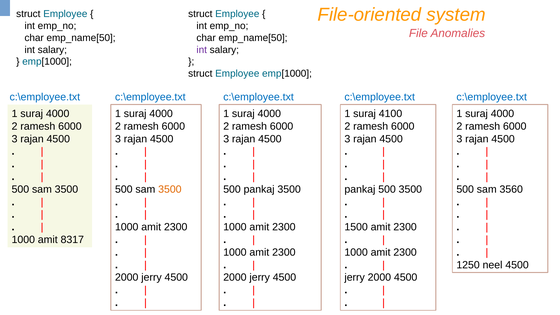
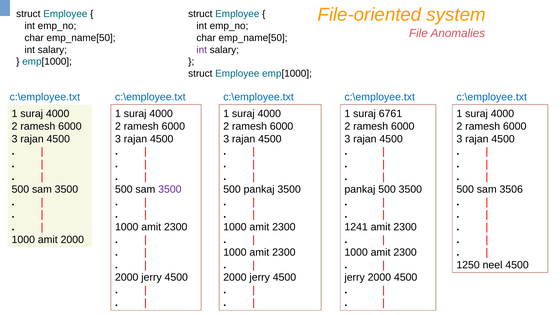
4100: 4100 -> 6761
3500 at (170, 189) colour: orange -> purple
3560: 3560 -> 3506
1500: 1500 -> 1241
amit 8317: 8317 -> 2000
